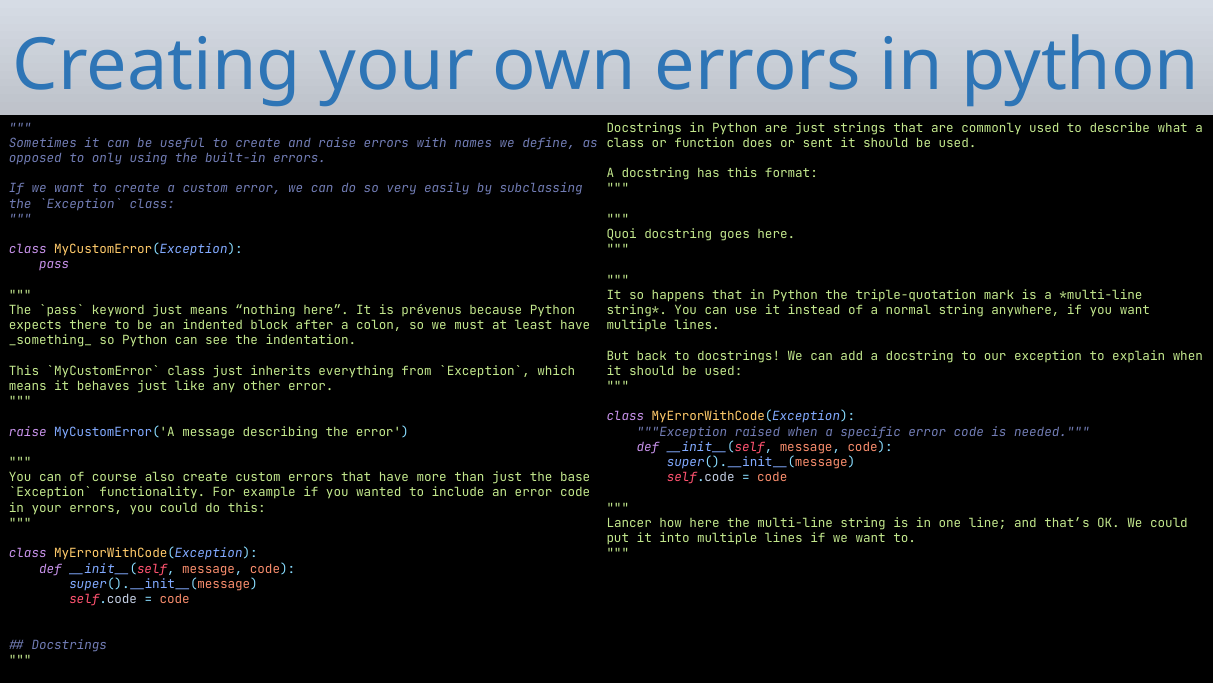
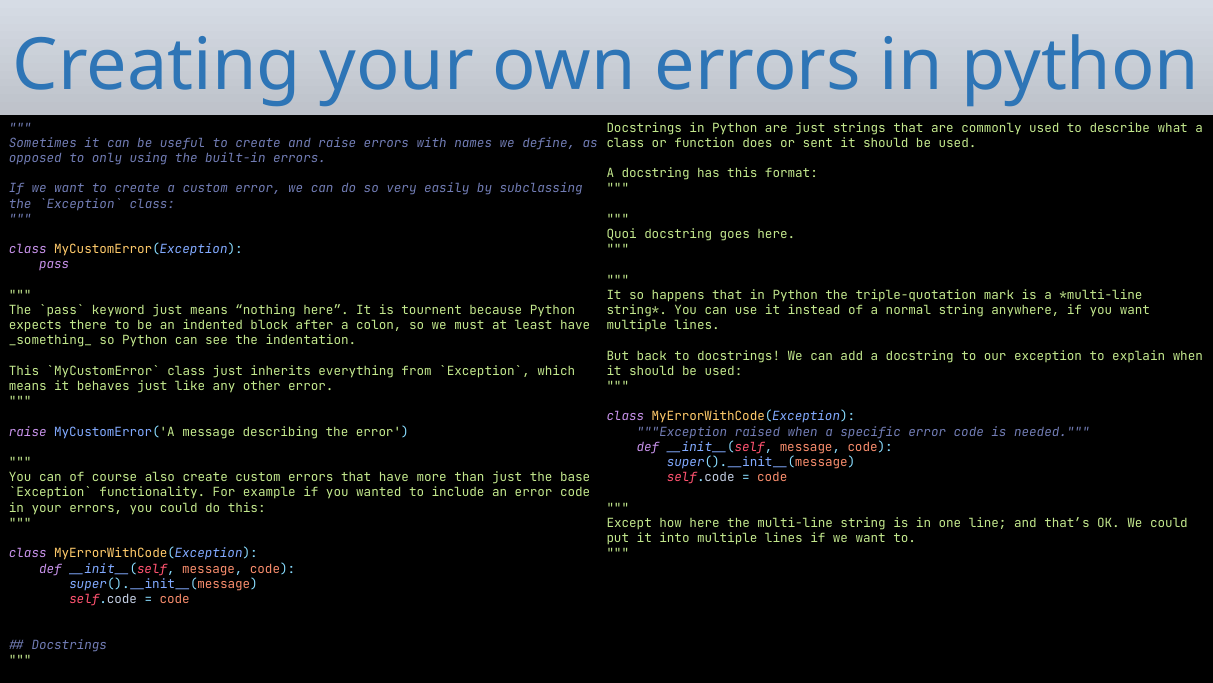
prévenus: prévenus -> tournent
Lancer: Lancer -> Except
